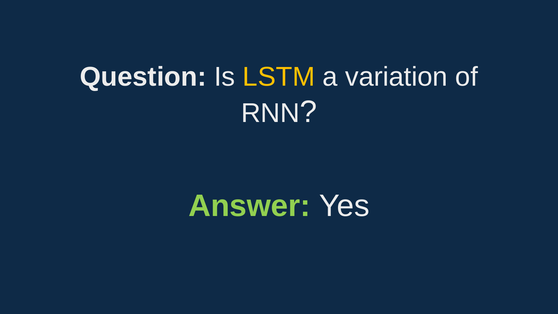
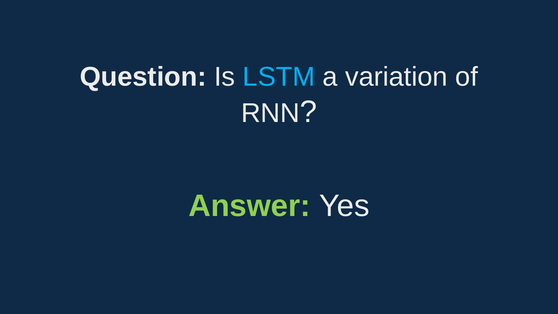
LSTM colour: yellow -> light blue
